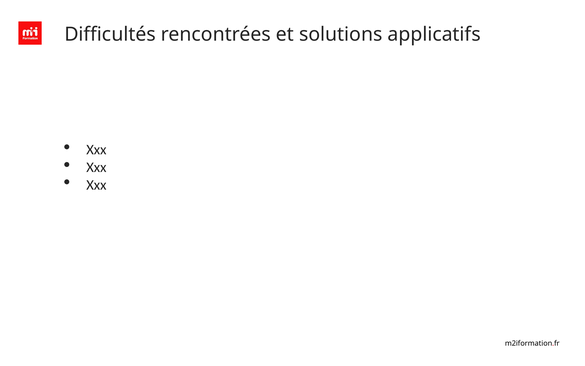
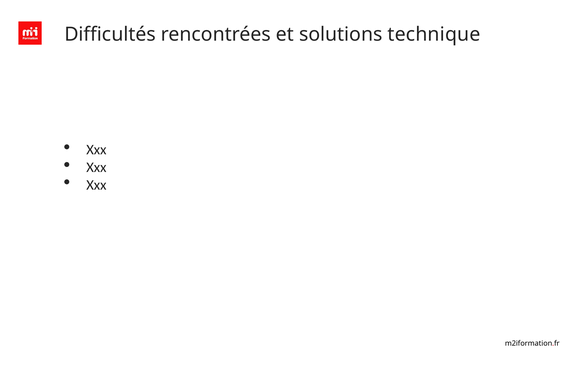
applicatifs: applicatifs -> technique
